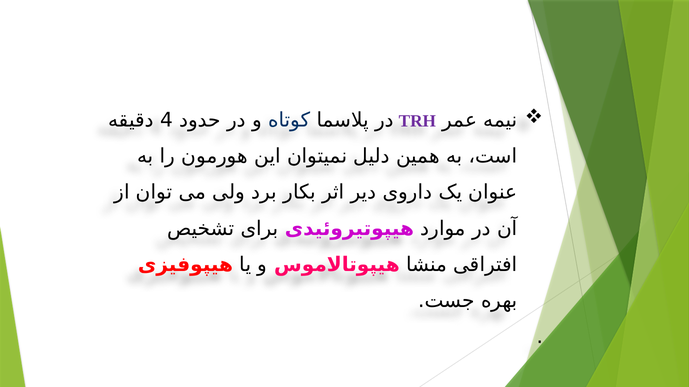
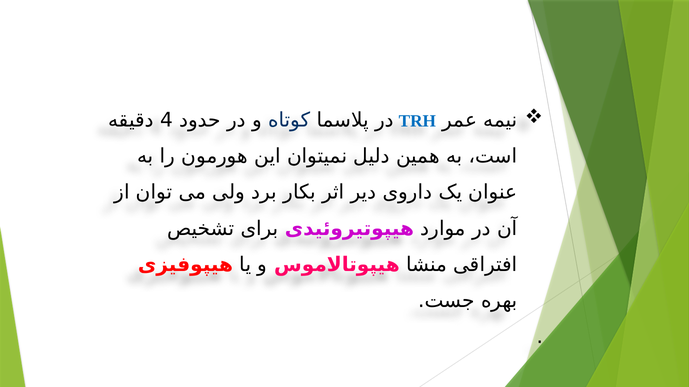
TRH colour: purple -> blue
